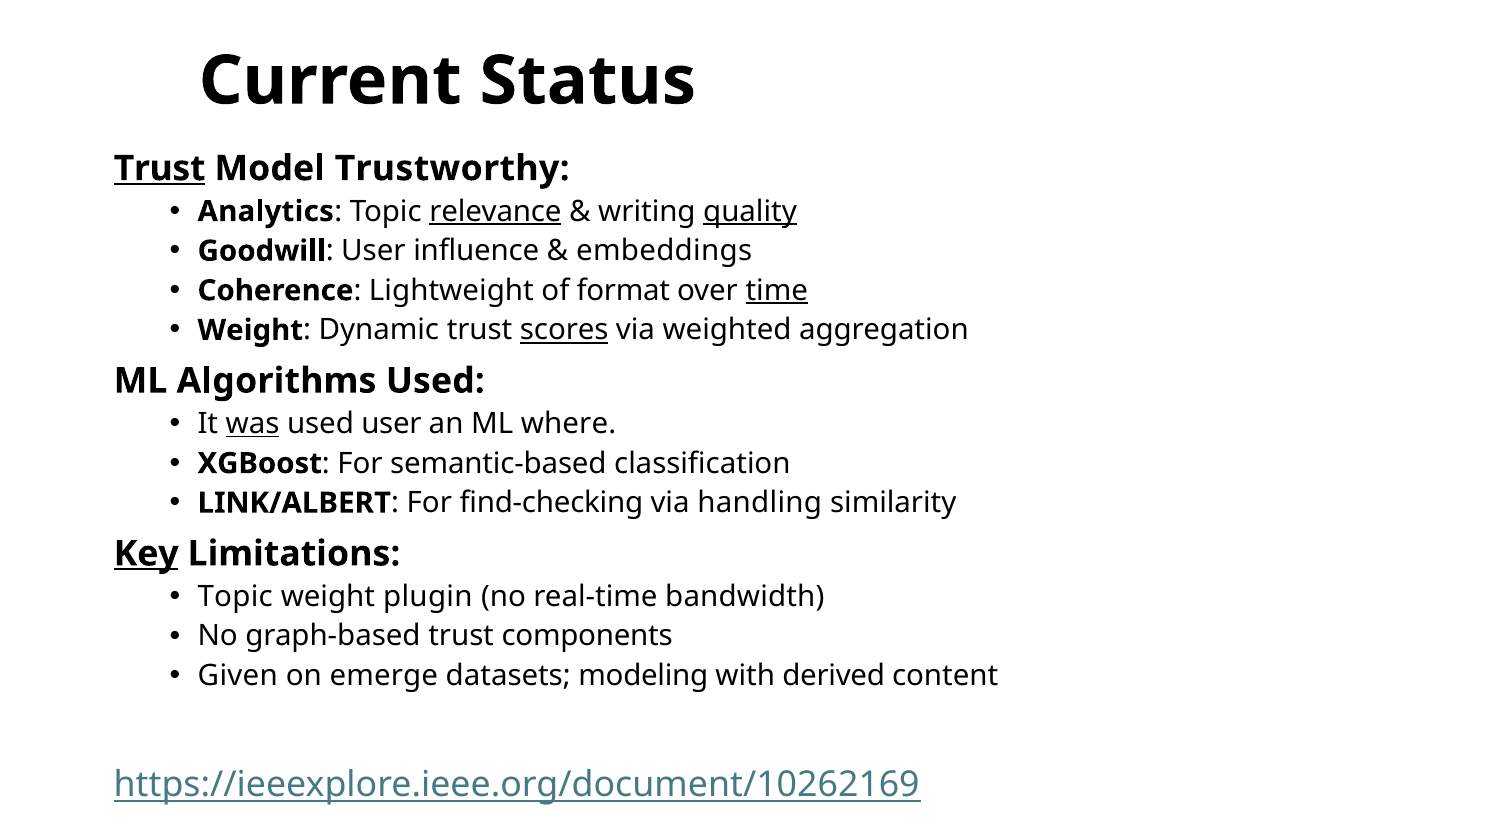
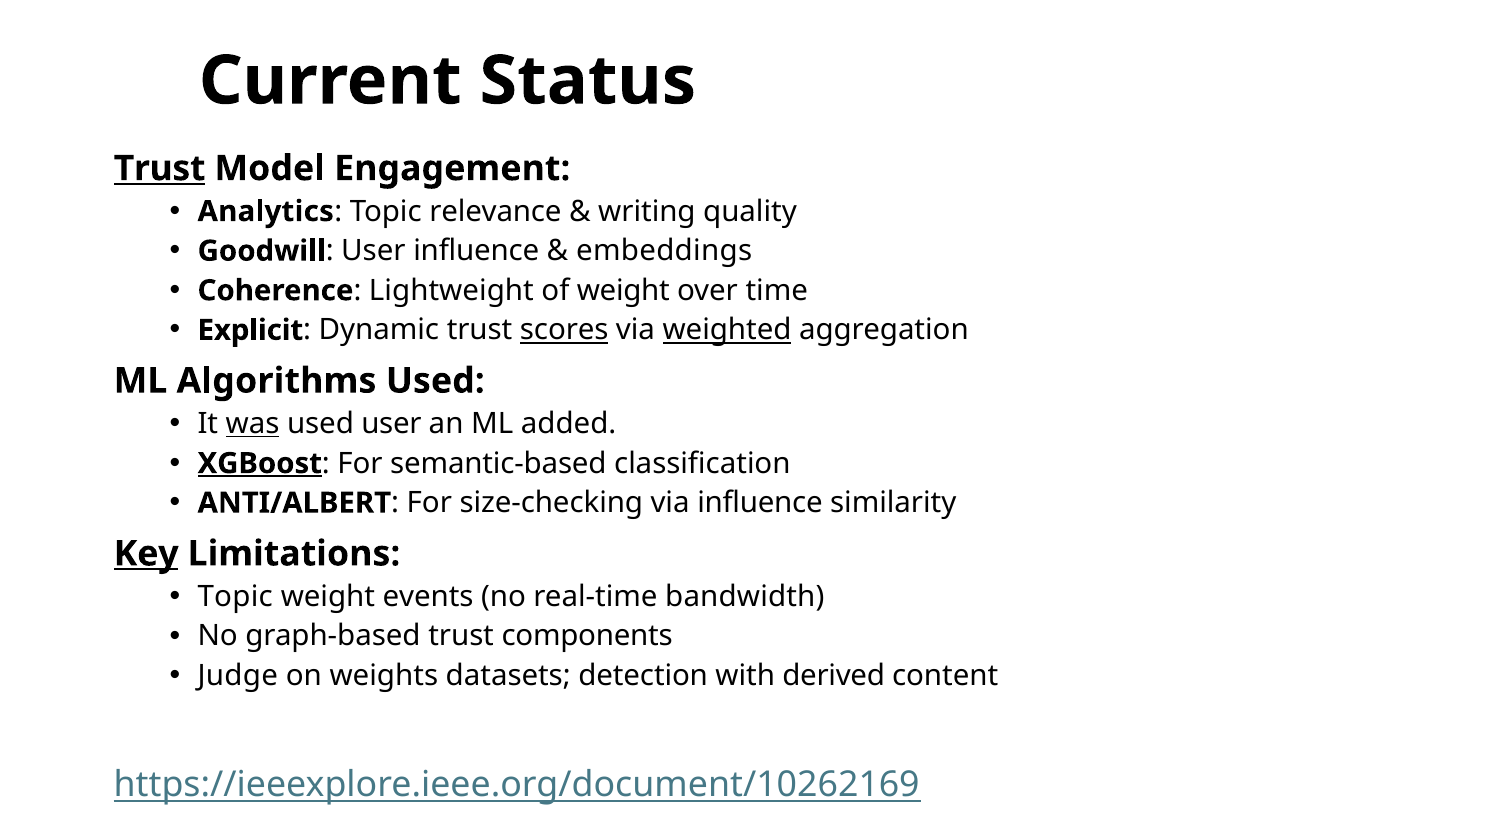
Trustworthy: Trustworthy -> Engagement
relevance underline: present -> none
quality underline: present -> none
of format: format -> weight
time underline: present -> none
Weight at (250, 330): Weight -> Explicit
weighted underline: none -> present
where: where -> added
XGBoost underline: none -> present
LINK/ALBERT: LINK/ALBERT -> ANTI/ALBERT
find-checking: find-checking -> size-checking
via handling: handling -> influence
plugin: plugin -> events
Given: Given -> Judge
emerge: emerge -> weights
modeling: modeling -> detection
